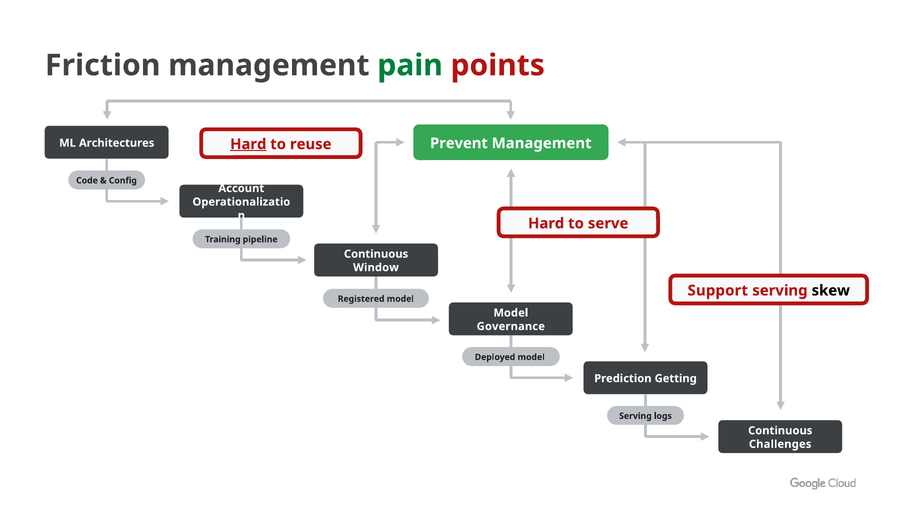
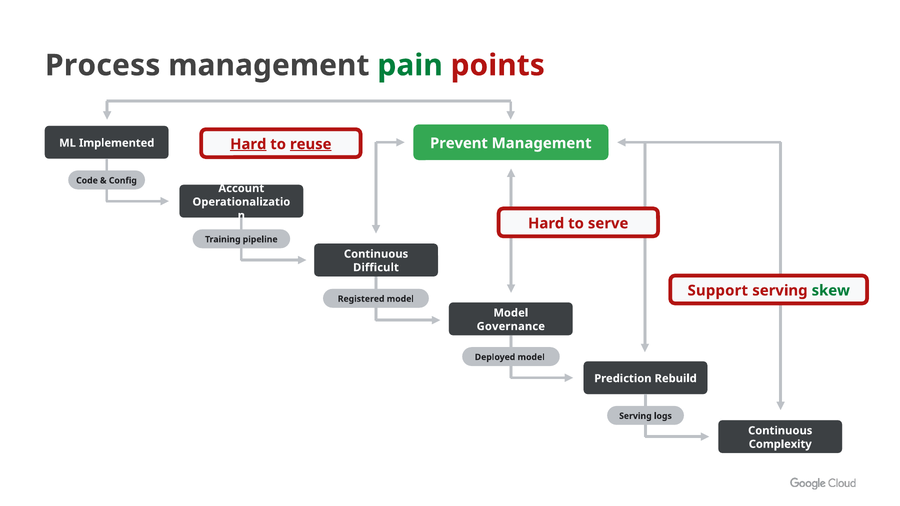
Friction: Friction -> Process
Architectures: Architectures -> Implemented
reuse underline: none -> present
Window: Window -> Difficult
skew colour: black -> green
Getting: Getting -> Rebuild
Challenges: Challenges -> Complexity
